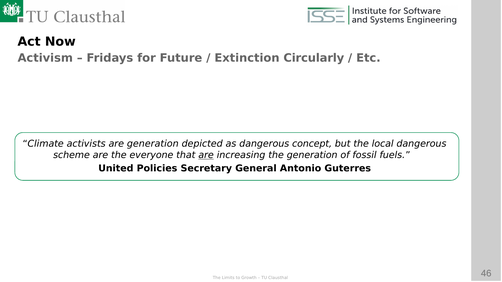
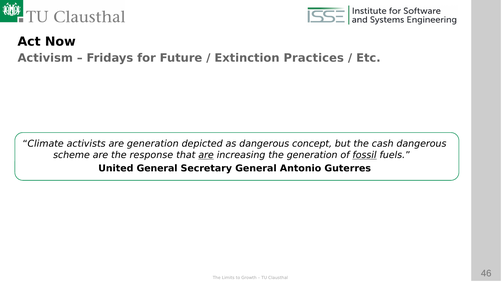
Circularly: Circularly -> Practices
local: local -> cash
everyone: everyone -> response
fossil underline: none -> present
United Policies: Policies -> General
